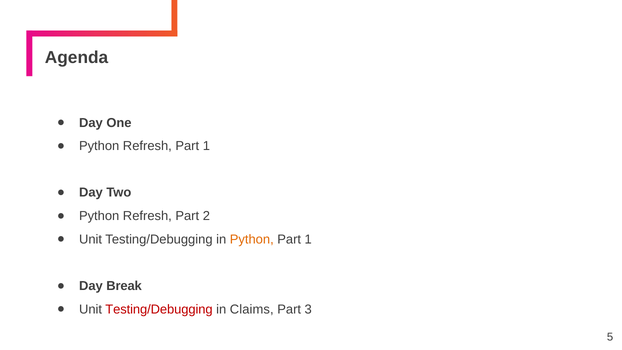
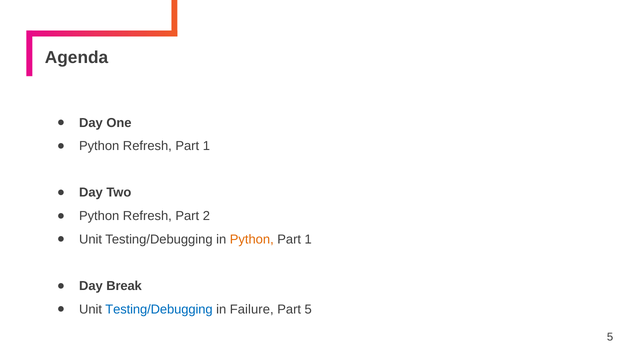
Testing/Debugging at (159, 309) colour: red -> blue
Claims: Claims -> Failure
Part 3: 3 -> 5
